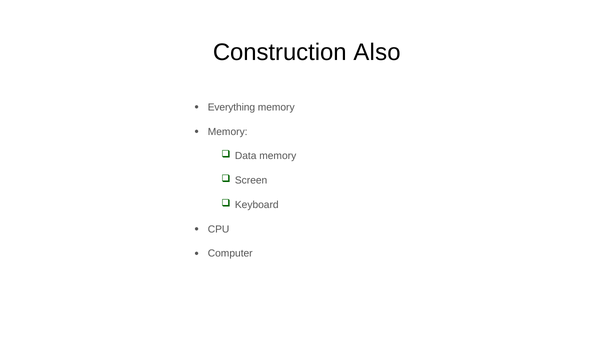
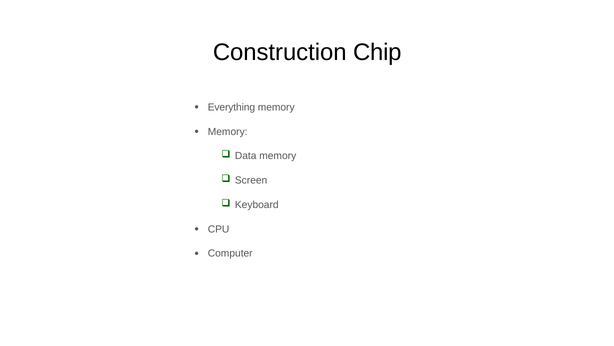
Also: Also -> Chip
